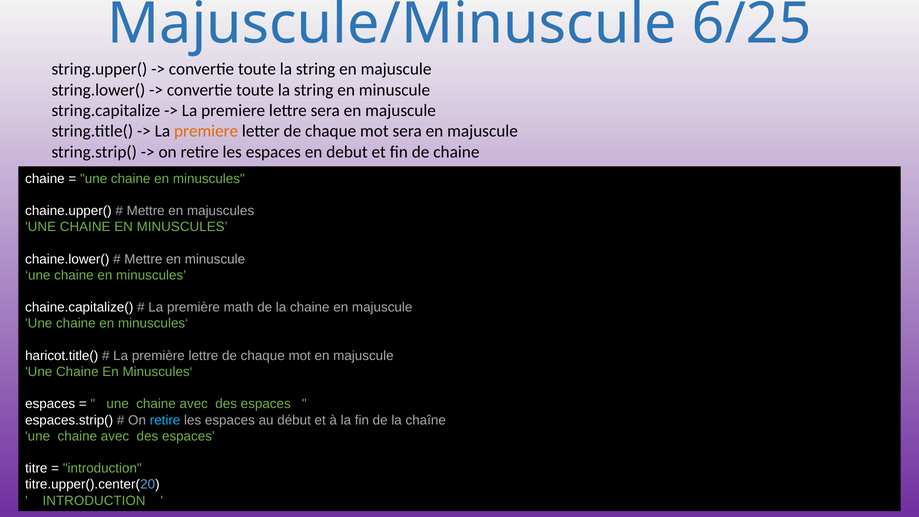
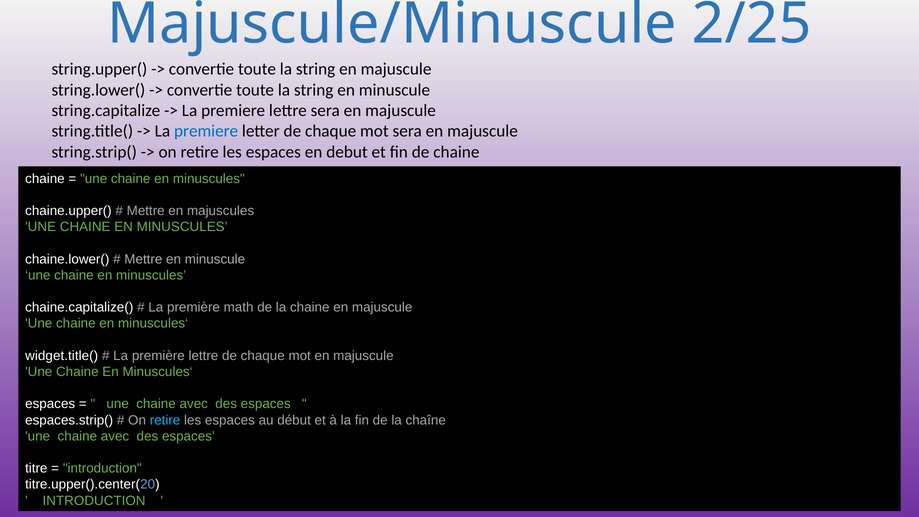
6/25: 6/25 -> 2/25
premiere at (206, 131) colour: orange -> blue
haricot.title(: haricot.title( -> widget.title(
